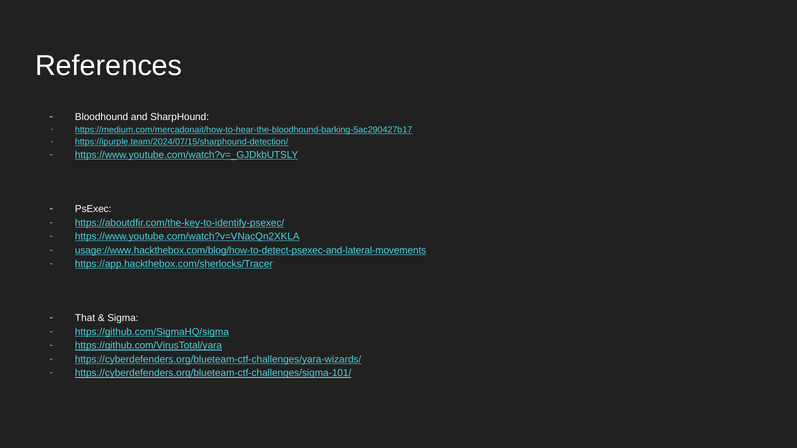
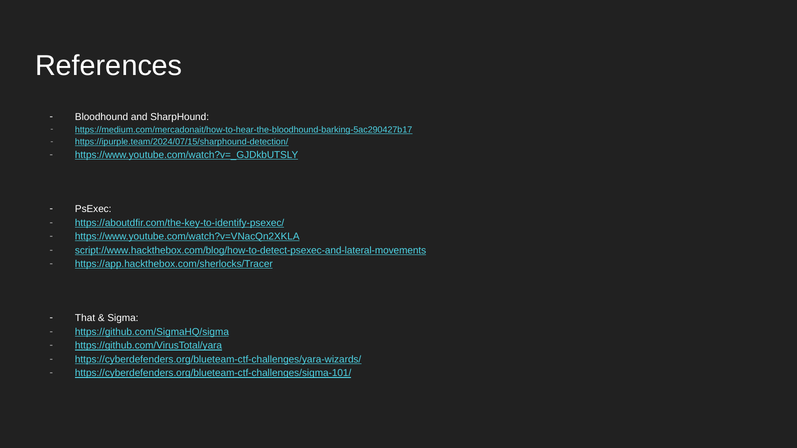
usage://www.hackthebox.com/blog/how-to-detect-psexec-and-lateral-movements: usage://www.hackthebox.com/blog/how-to-detect-psexec-and-lateral-movements -> script://www.hackthebox.com/blog/how-to-detect-psexec-and-lateral-movements
